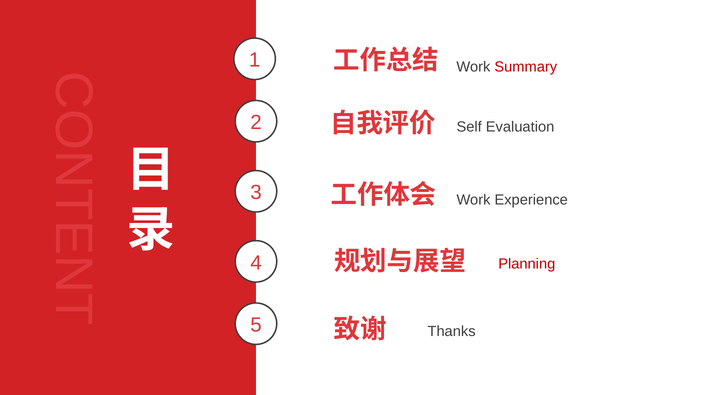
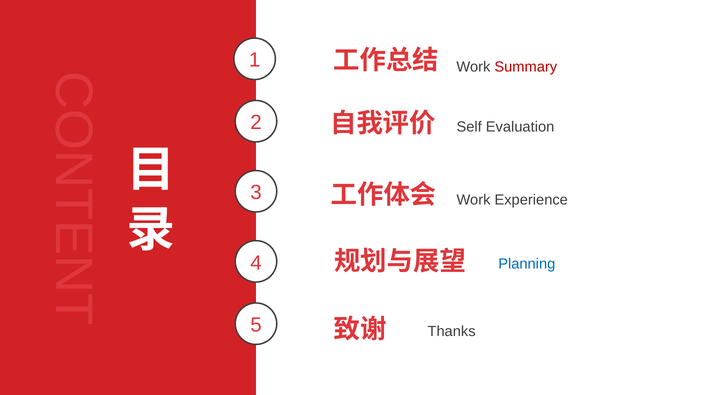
Planning colour: red -> blue
